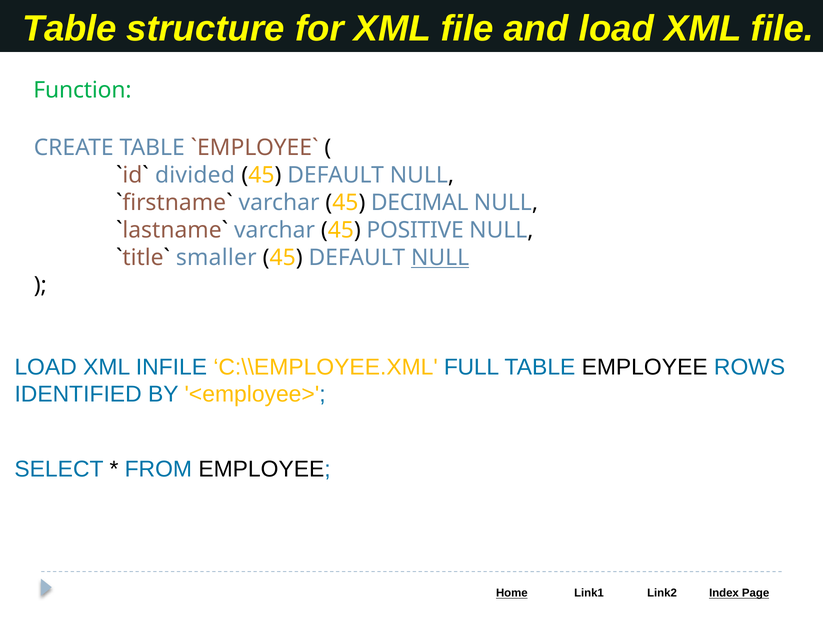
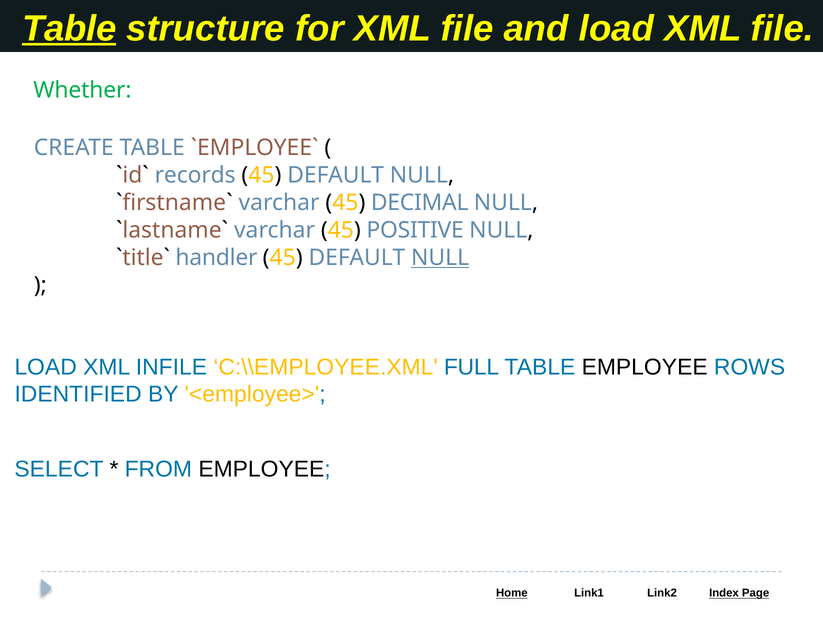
Table at (69, 29) underline: none -> present
Function: Function -> Whether
divided: divided -> records
smaller: smaller -> handler
